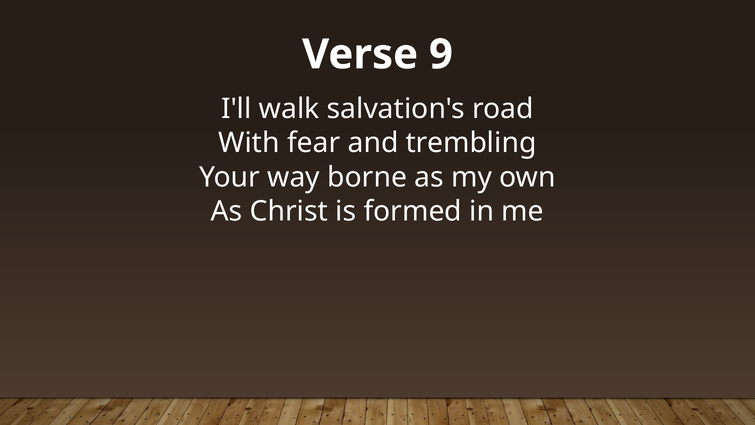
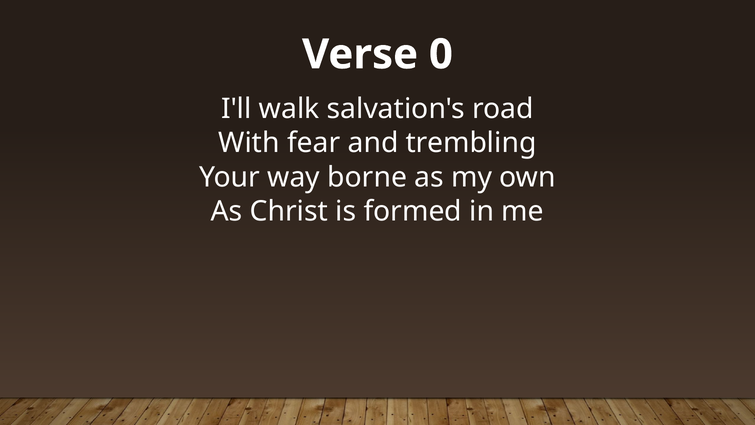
9: 9 -> 0
